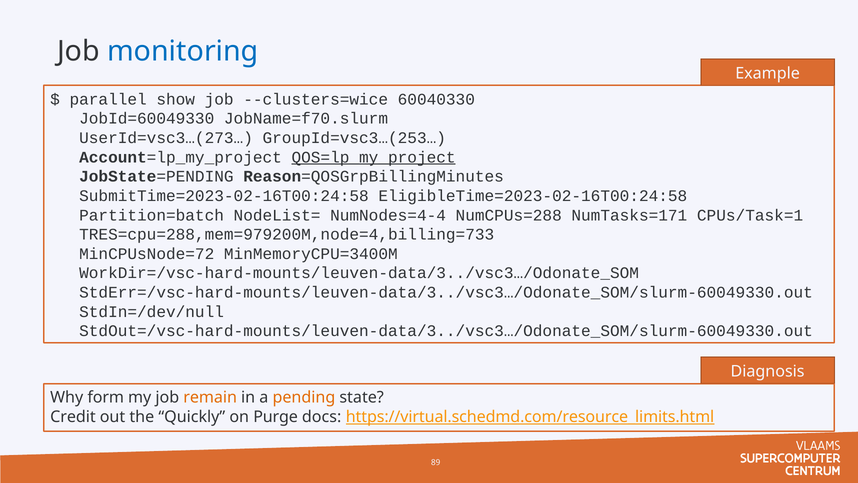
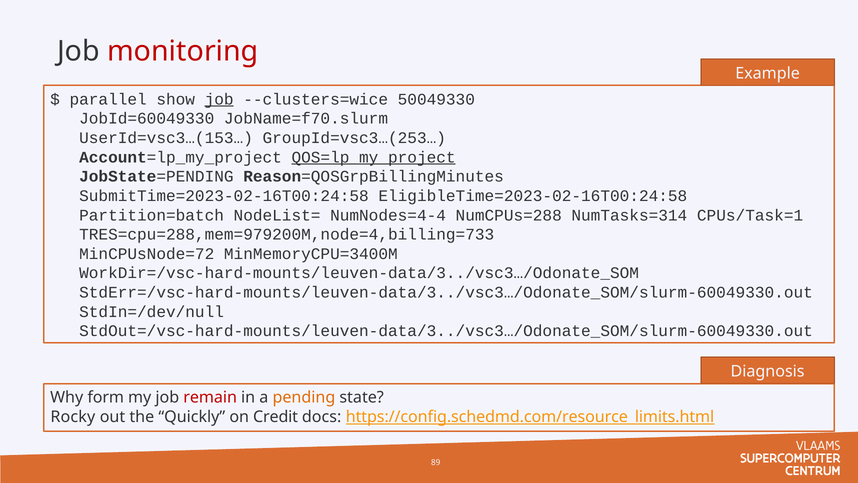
monitoring colour: blue -> red
job at (219, 99) underline: none -> present
60040330: 60040330 -> 50049330
UserId=vsc3…(273…: UserId=vsc3…(273… -> UserId=vsc3…(153…
NumTasks=171: NumTasks=171 -> NumTasks=314
remain colour: orange -> red
Credit: Credit -> Rocky
Purge: Purge -> Credit
https://virtual.schedmd.com/resource_limits.html: https://virtual.schedmd.com/resource_limits.html -> https://config.schedmd.com/resource_limits.html
